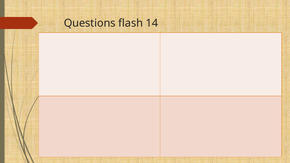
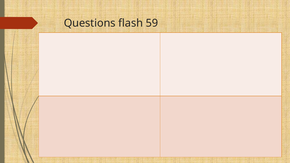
14: 14 -> 59
